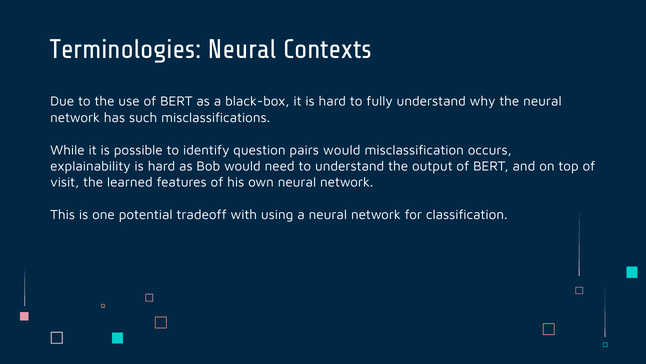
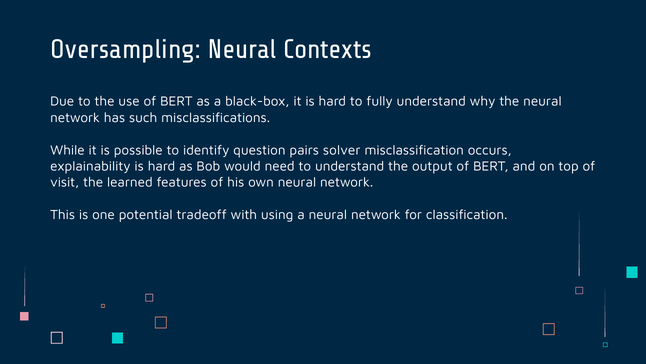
Terminologies: Terminologies -> Oversampling
pairs would: would -> solver
